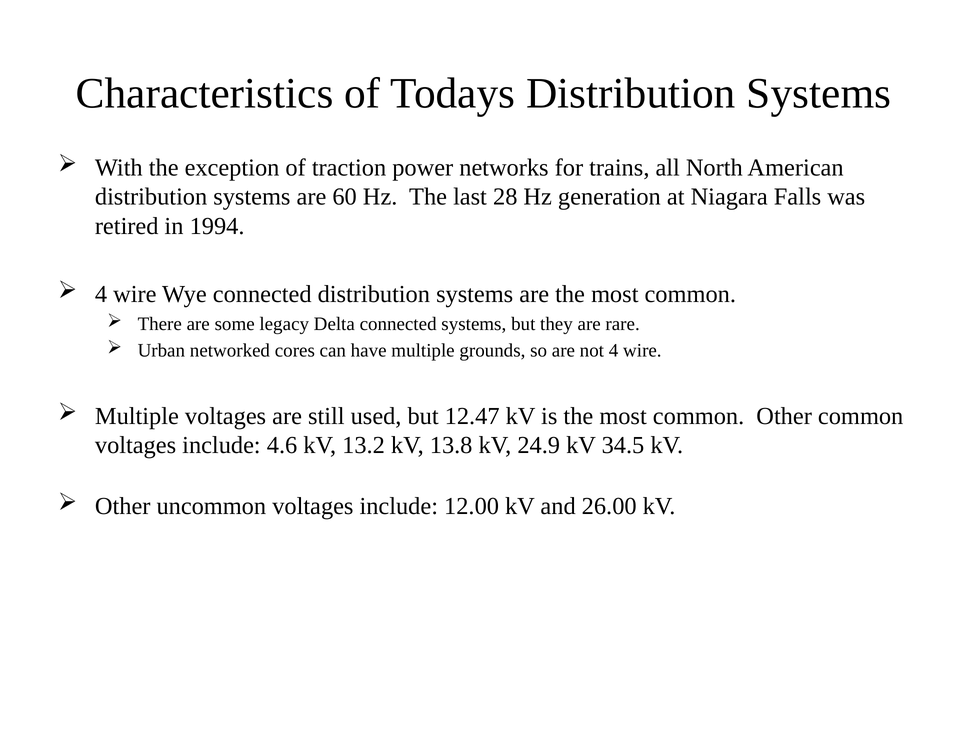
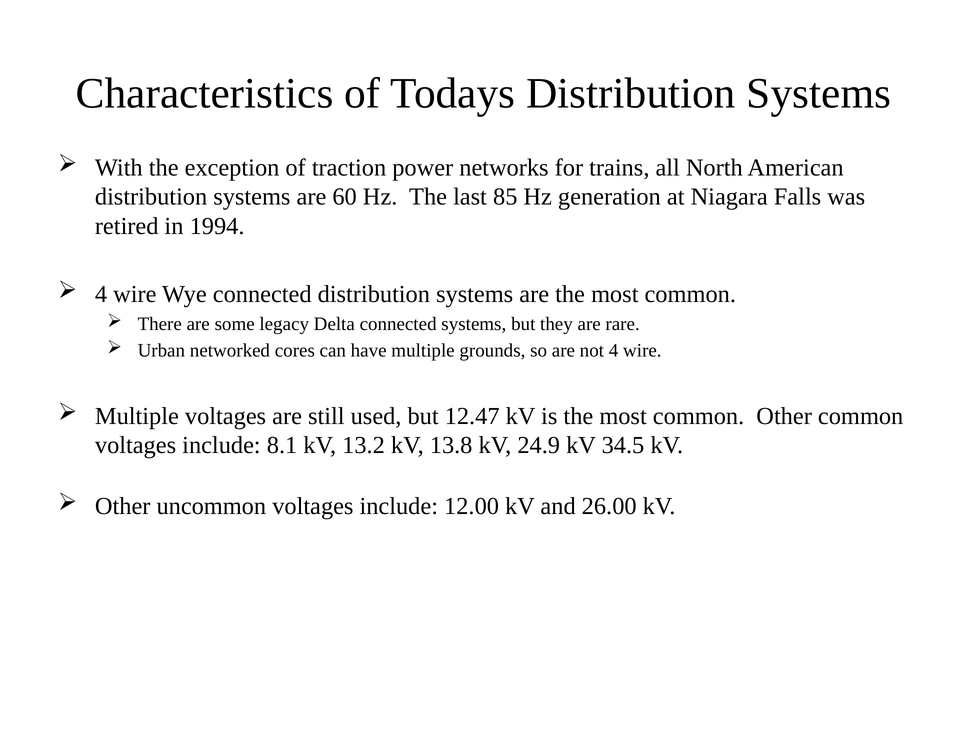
28: 28 -> 85
4.6: 4.6 -> 8.1
